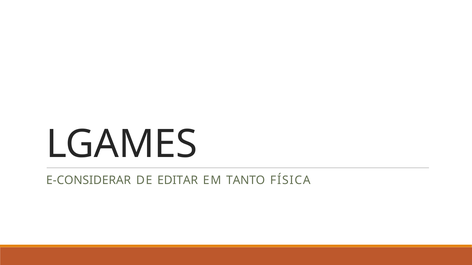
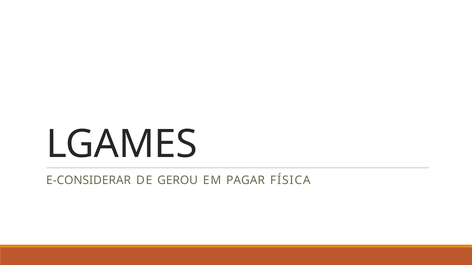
EDITAR: EDITAR -> GEROU
TANTO: TANTO -> PAGAR
